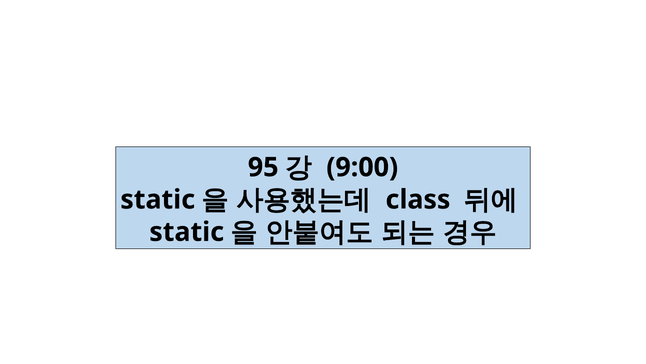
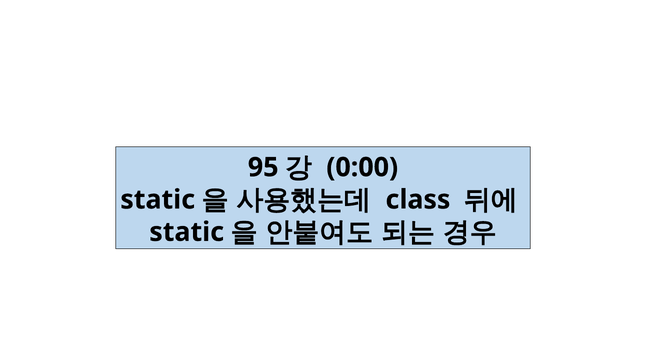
9:00: 9:00 -> 0:00
